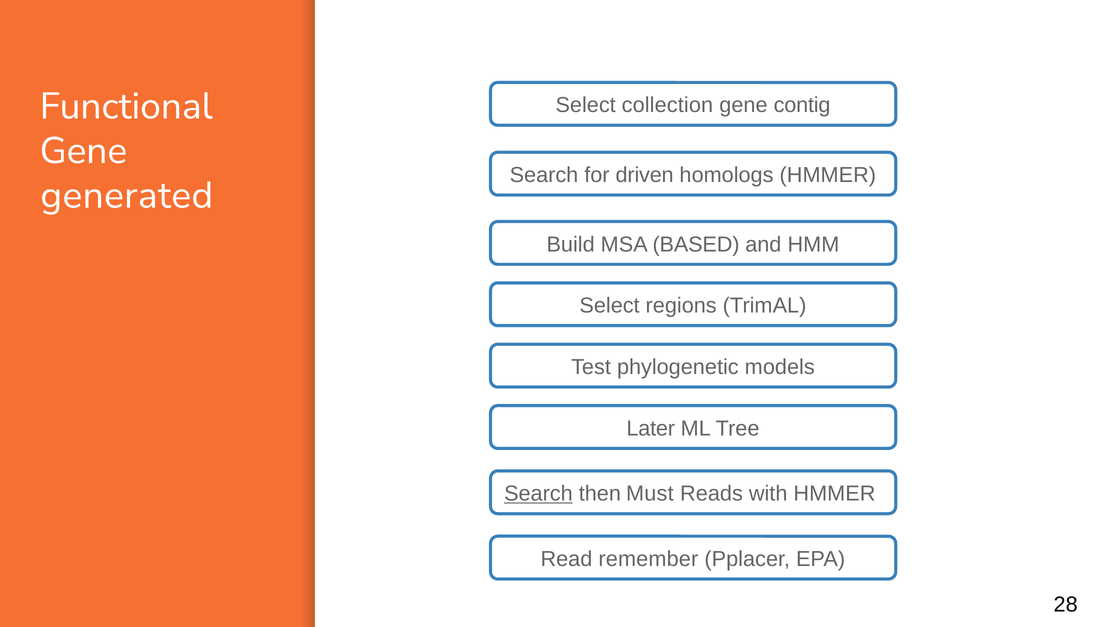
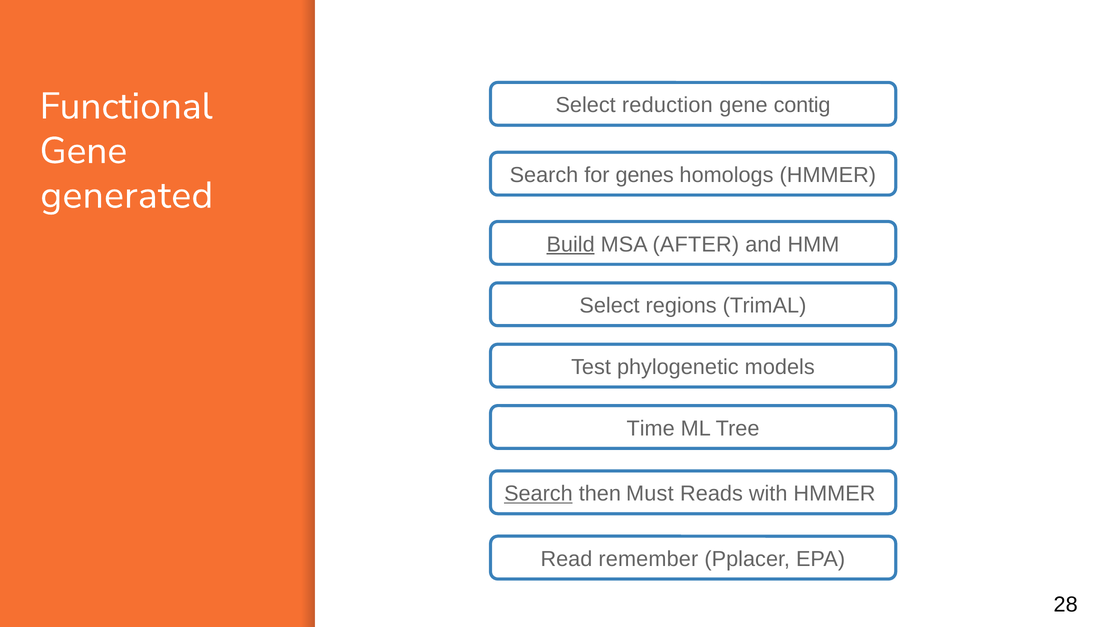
collection: collection -> reduction
driven: driven -> genes
Build underline: none -> present
BASED: BASED -> AFTER
Later: Later -> Time
